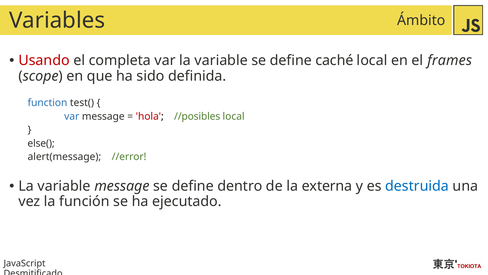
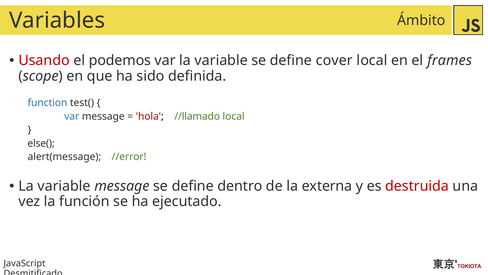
completa: completa -> podemos
caché: caché -> cover
//posibles: //posibles -> //llamado
destruida colour: blue -> red
